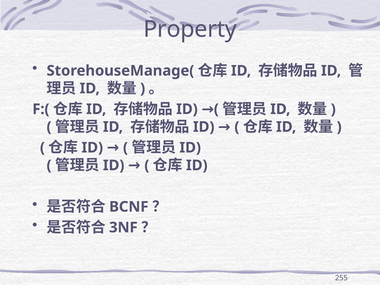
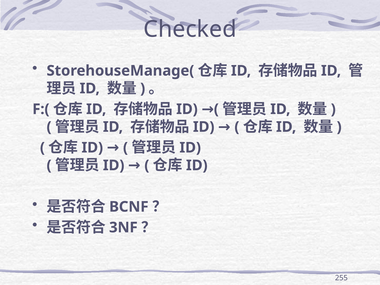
Property: Property -> Checked
